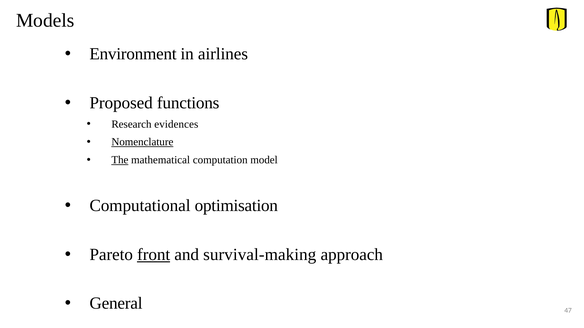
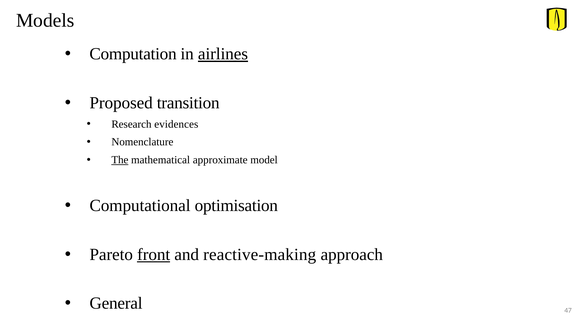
Environment: Environment -> Computation
airlines underline: none -> present
functions: functions -> transition
Nomenclature underline: present -> none
computation: computation -> approximate
survival-making: survival-making -> reactive-making
